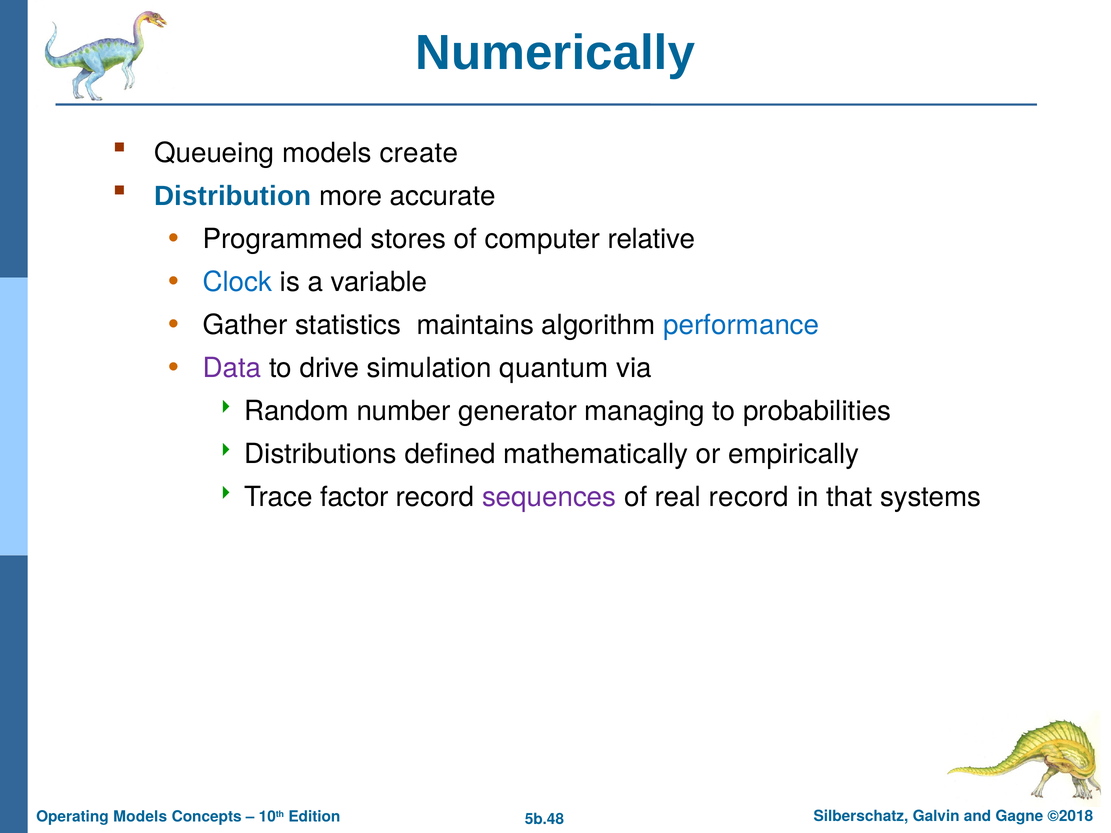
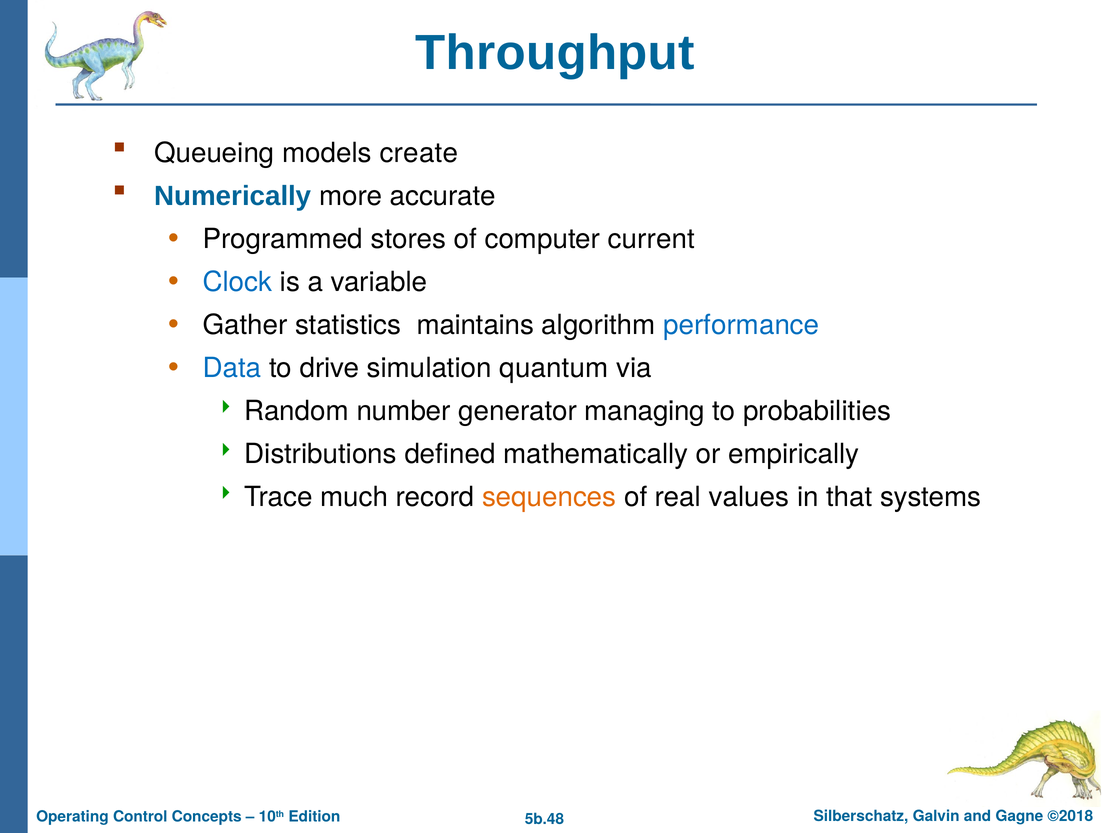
Numerically: Numerically -> Throughput
Distribution: Distribution -> Numerically
relative: relative -> current
Data colour: purple -> blue
factor: factor -> much
sequences colour: purple -> orange
real record: record -> values
Models at (140, 817): Models -> Control
